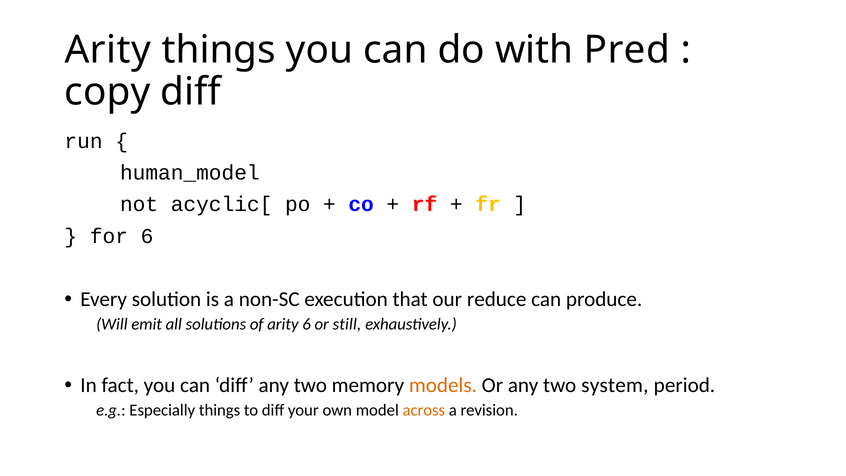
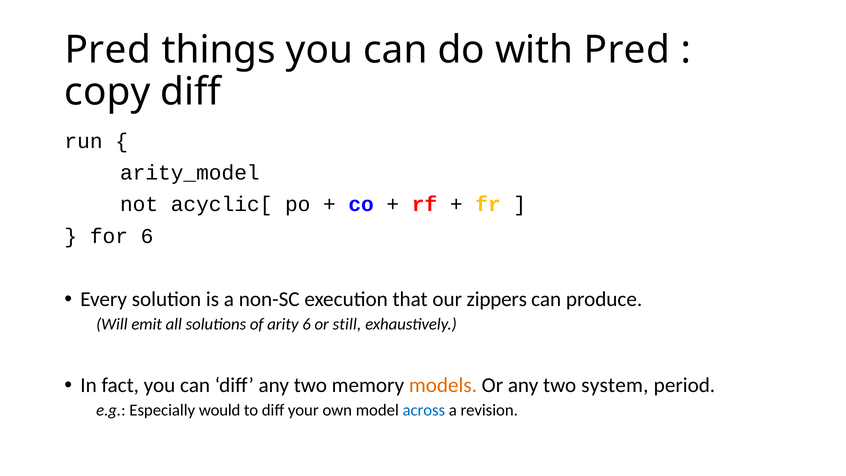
Arity at (108, 50): Arity -> Pred
human_model: human_model -> arity_model
reduce: reduce -> zippers
Especially things: things -> would
across colour: orange -> blue
